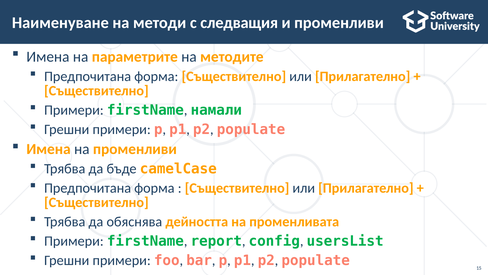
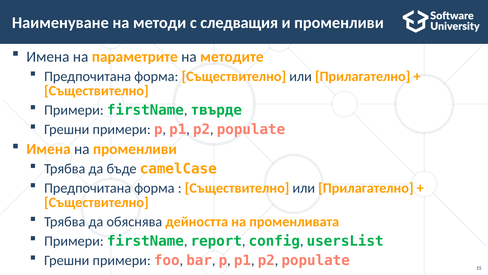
намали: намали -> твърде
